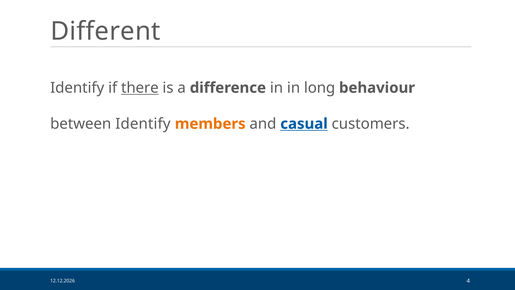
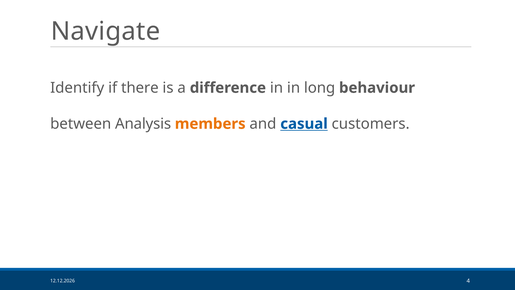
Different: Different -> Navigate
there underline: present -> none
between Identify: Identify -> Analysis
